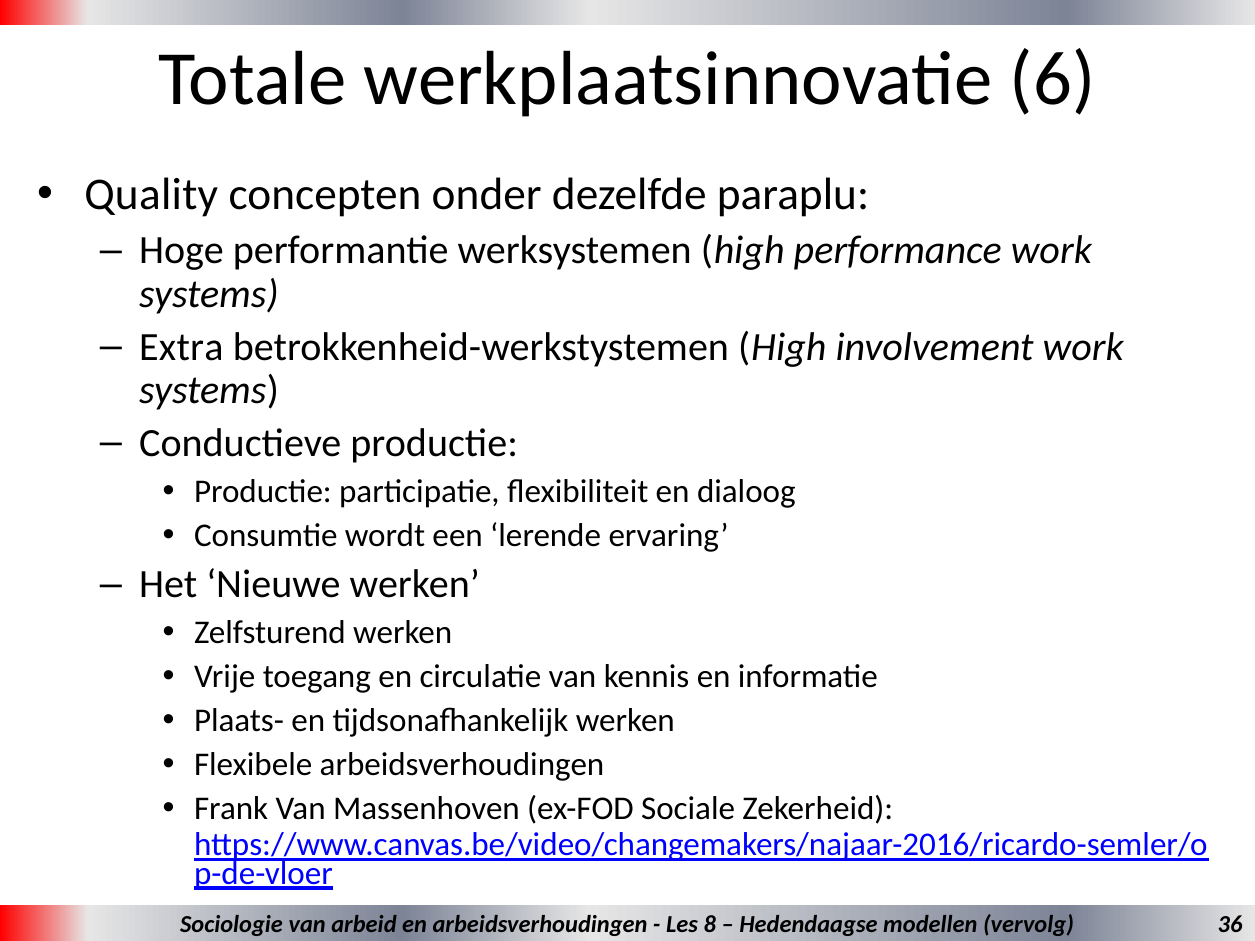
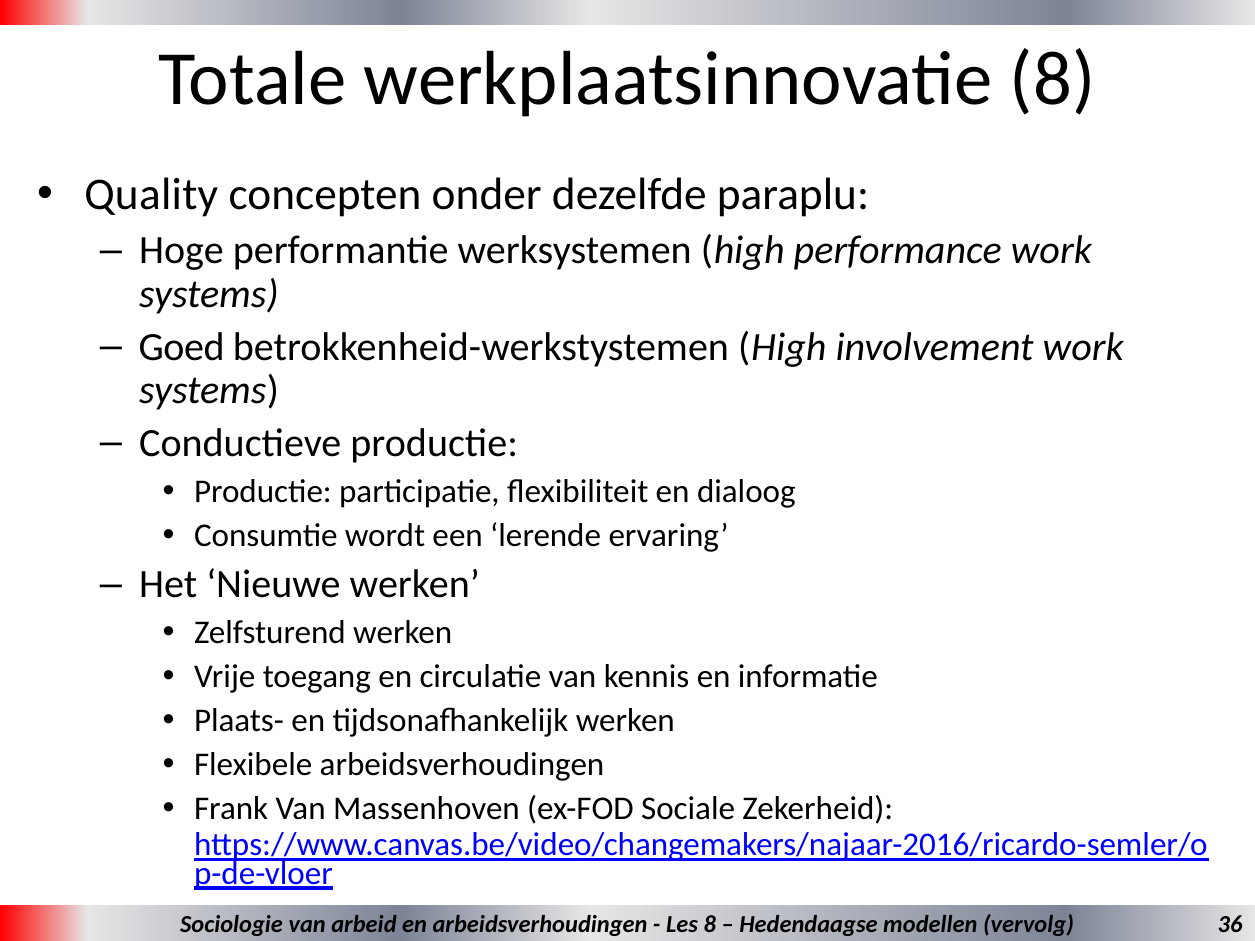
werkplaatsinnovatie 6: 6 -> 8
Extra: Extra -> Goed
